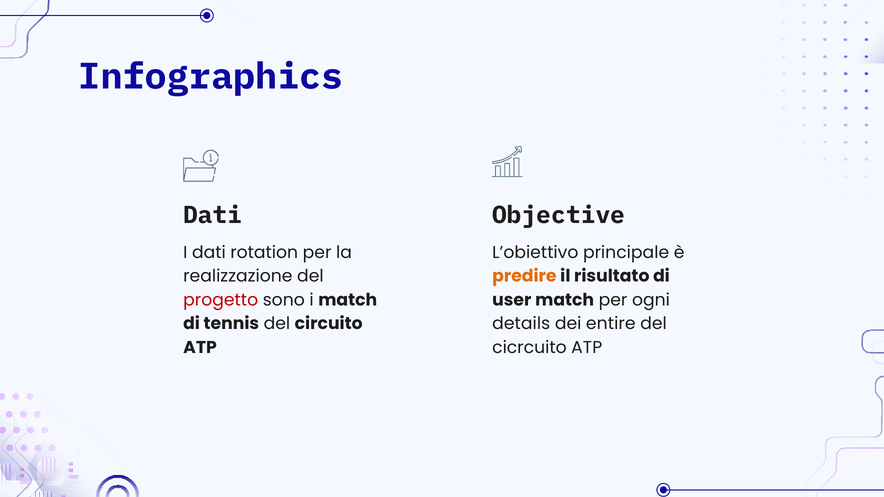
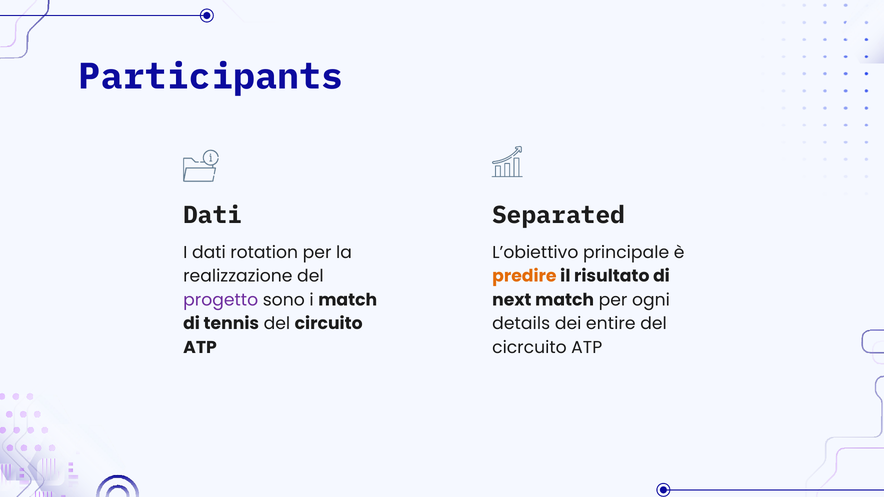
Infographics: Infographics -> Participants
Objective: Objective -> Separated
progetto colour: red -> purple
user: user -> next
